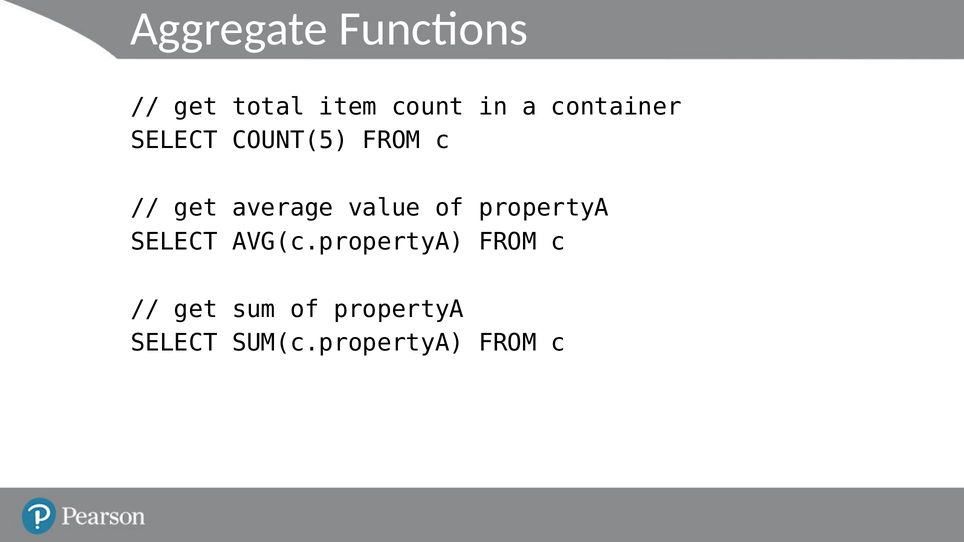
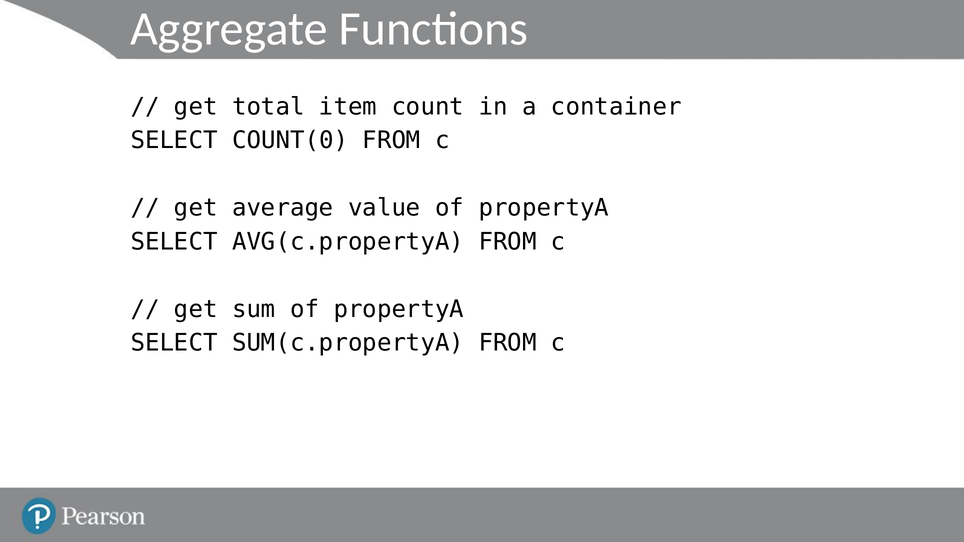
COUNT(5: COUNT(5 -> COUNT(0
